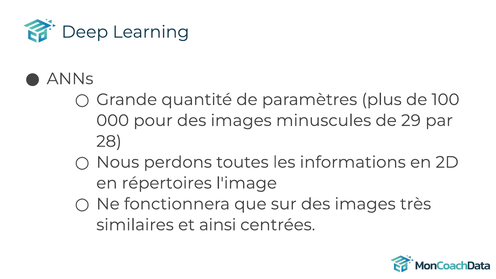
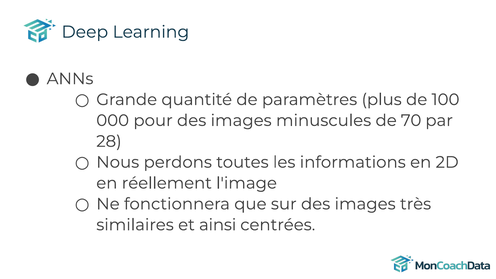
29: 29 -> 70
répertoires: répertoires -> réellement
